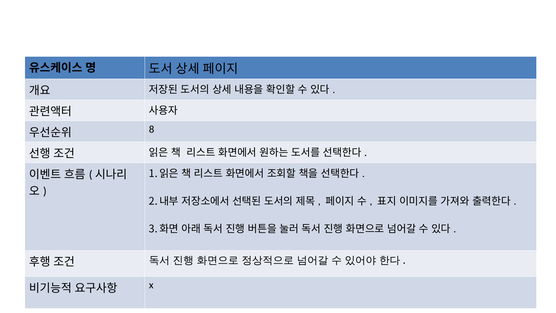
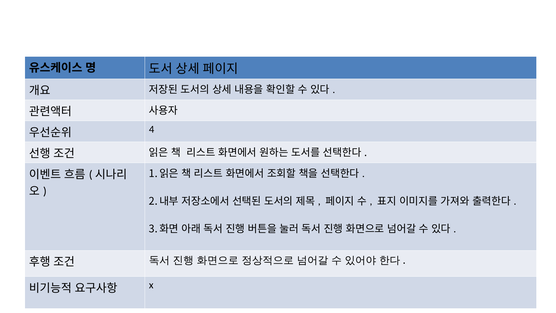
8: 8 -> 4
